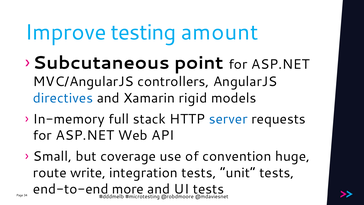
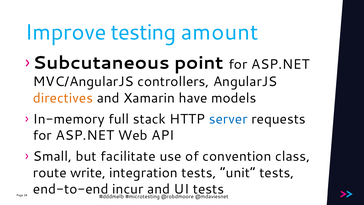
directives colour: blue -> orange
rigid: rigid -> have
coverage: coverage -> facilitate
huge: huge -> class
more: more -> incur
